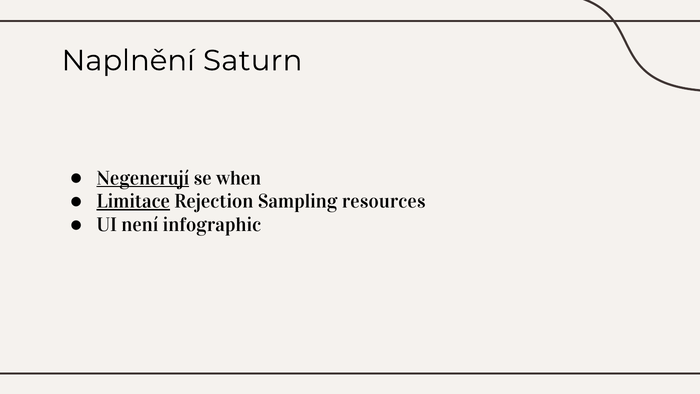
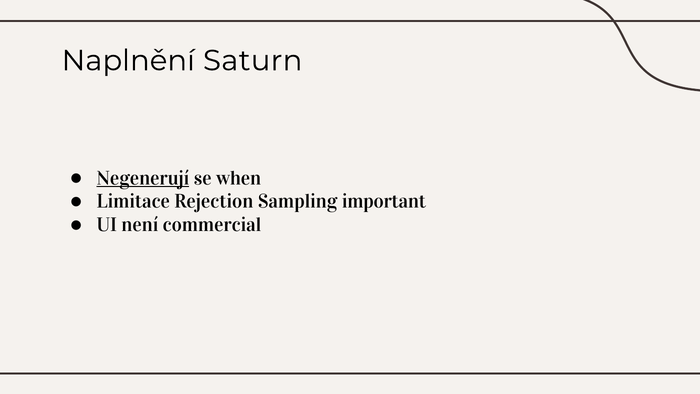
Limitace underline: present -> none
resources: resources -> important
infographic: infographic -> commercial
